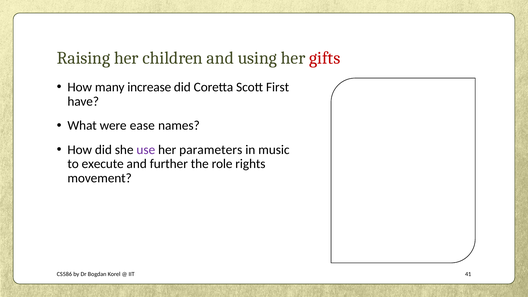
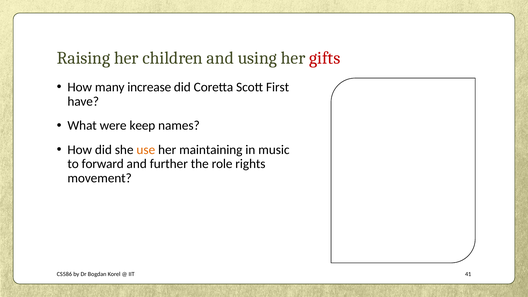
ease: ease -> keep
use colour: purple -> orange
parameters: parameters -> maintaining
execute: execute -> forward
